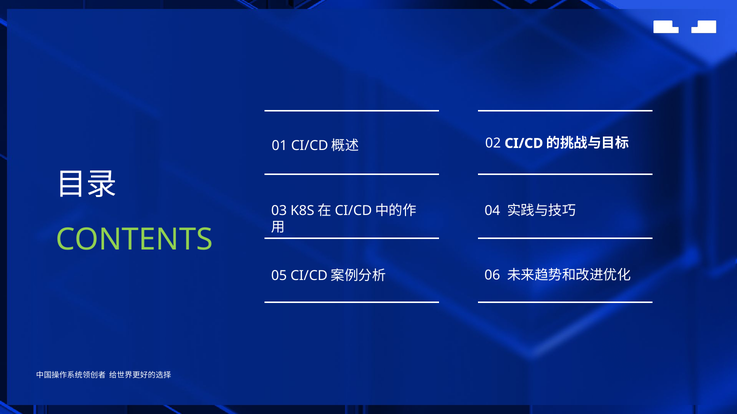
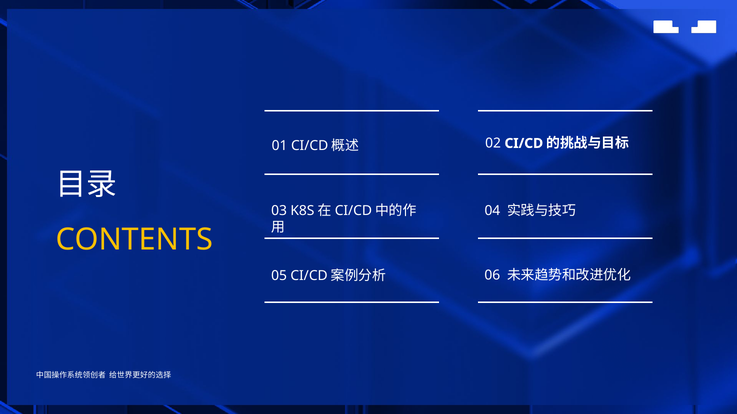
CONTENTS colour: light green -> yellow
